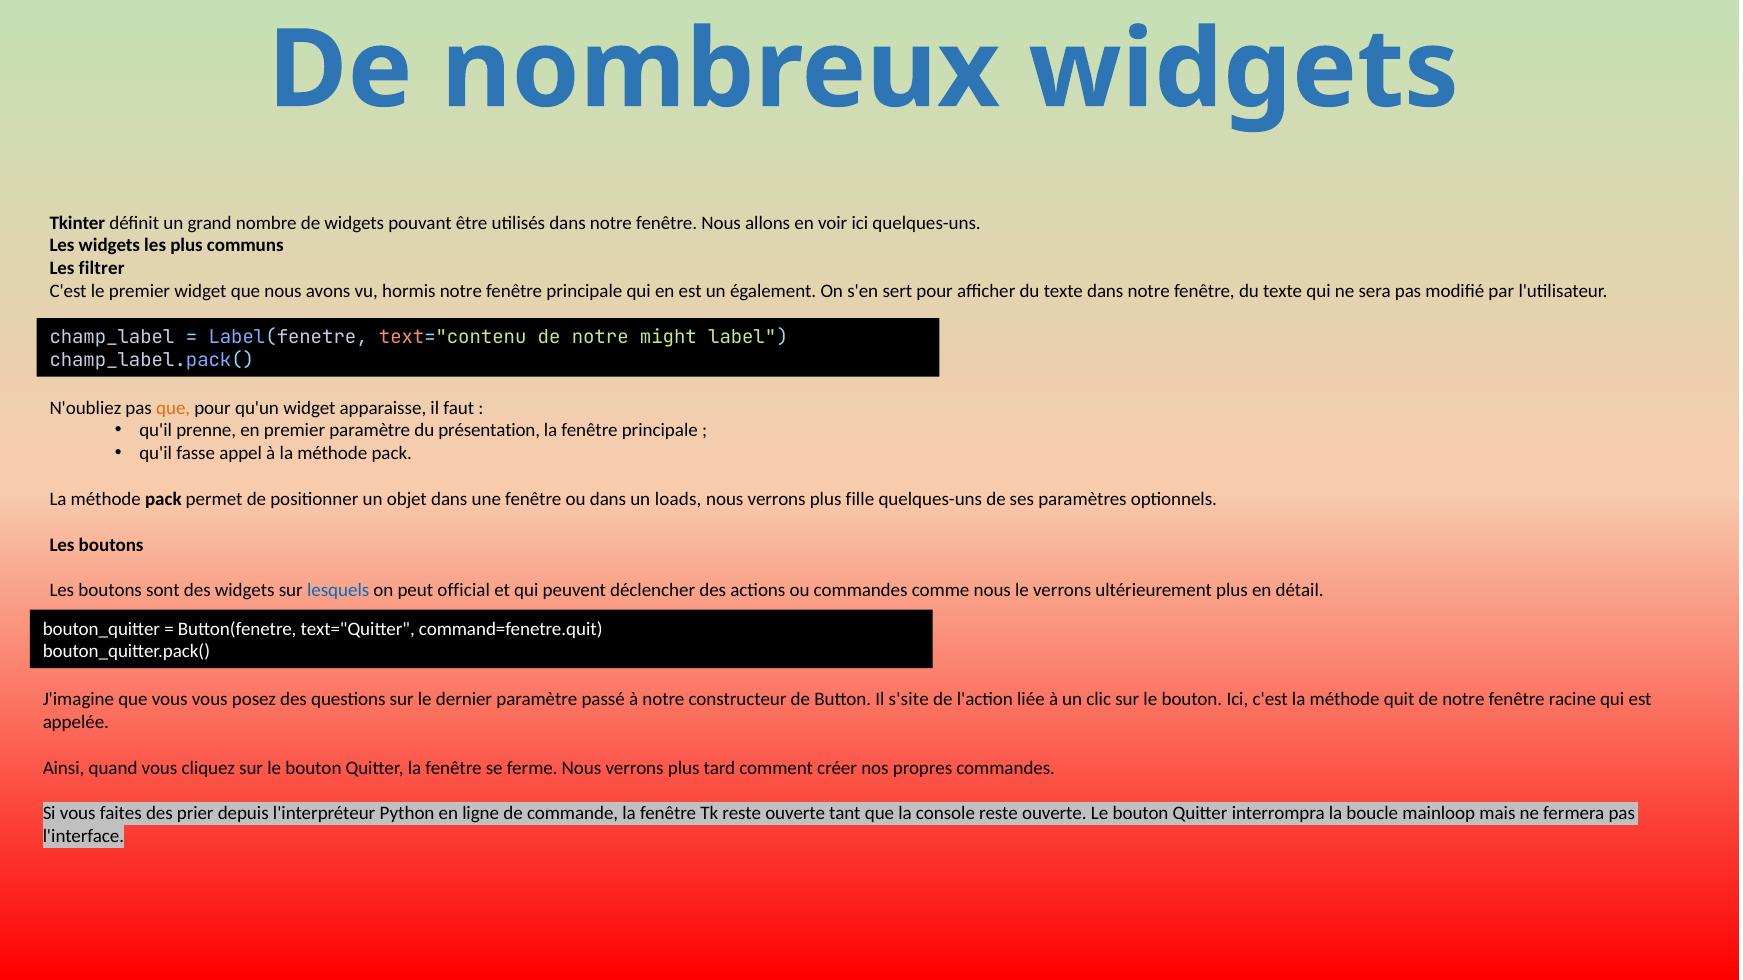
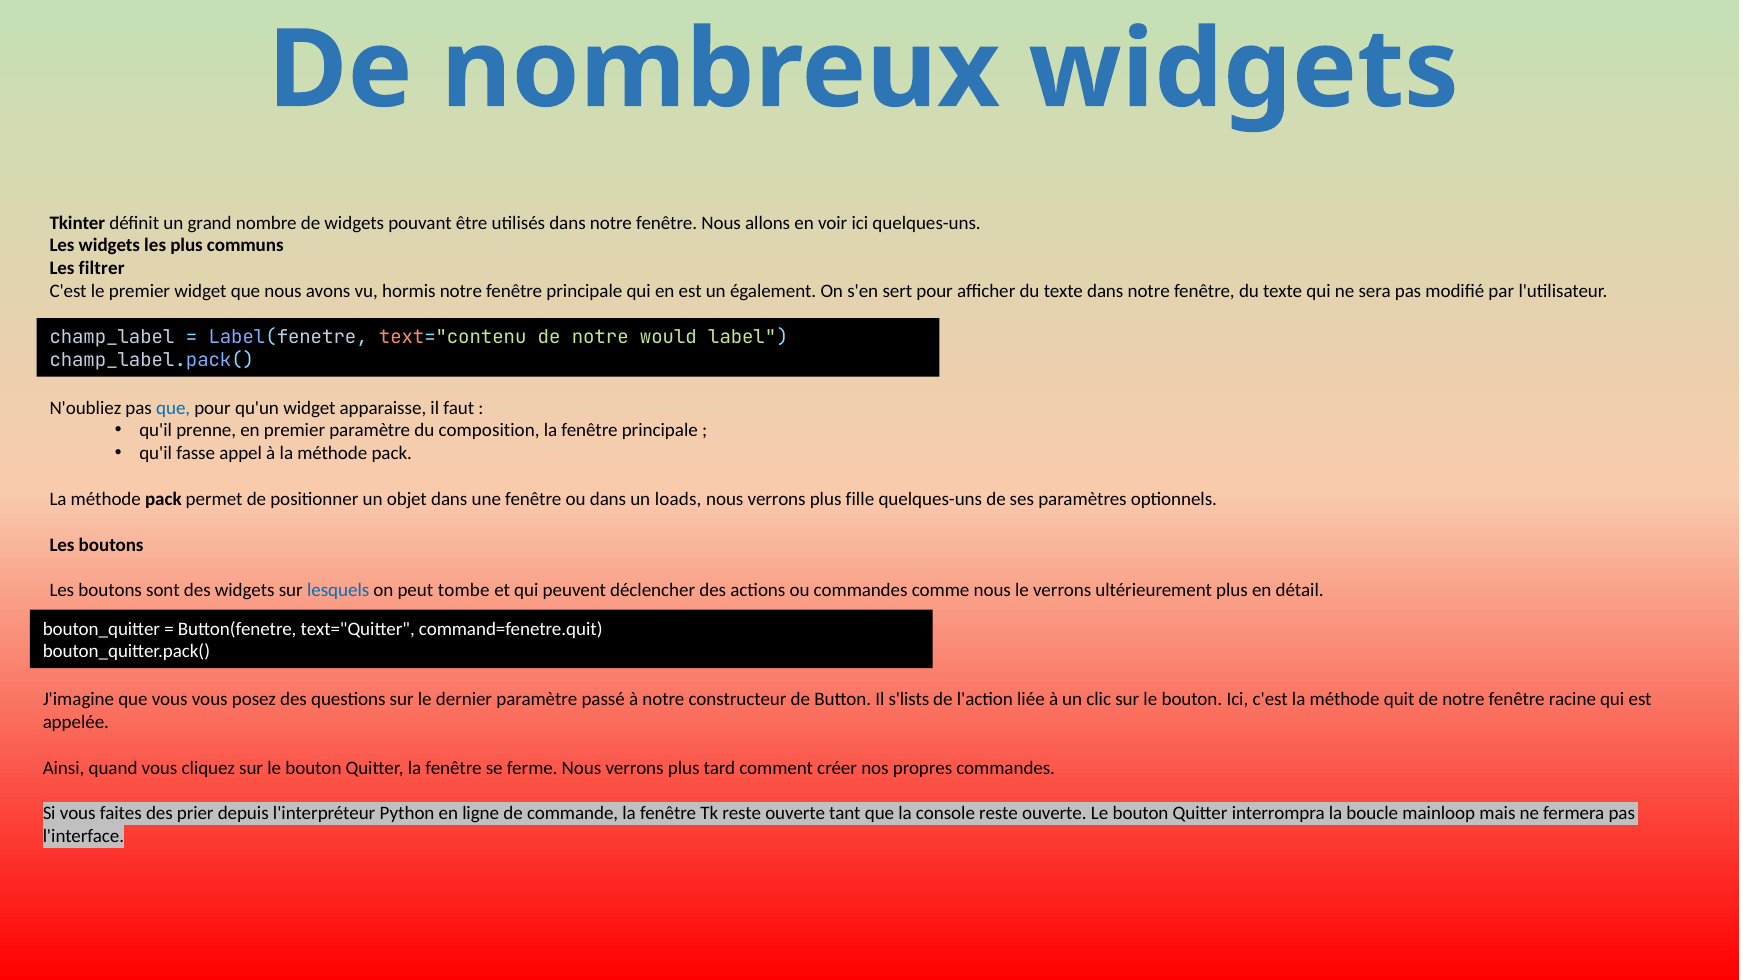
might: might -> would
que at (173, 408) colour: orange -> blue
présentation: présentation -> composition
official: official -> tombe
s'site: s'site -> s'lists
